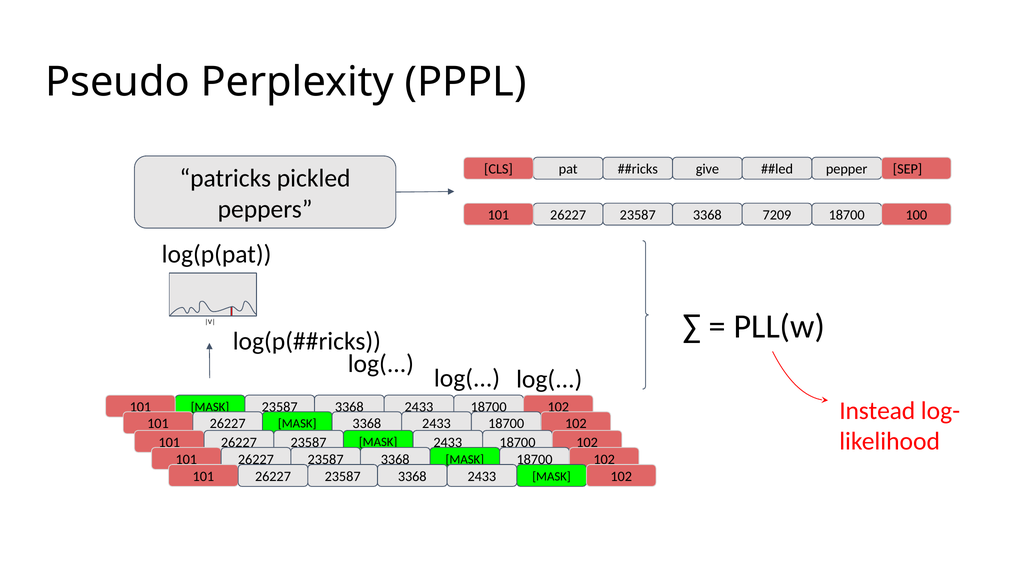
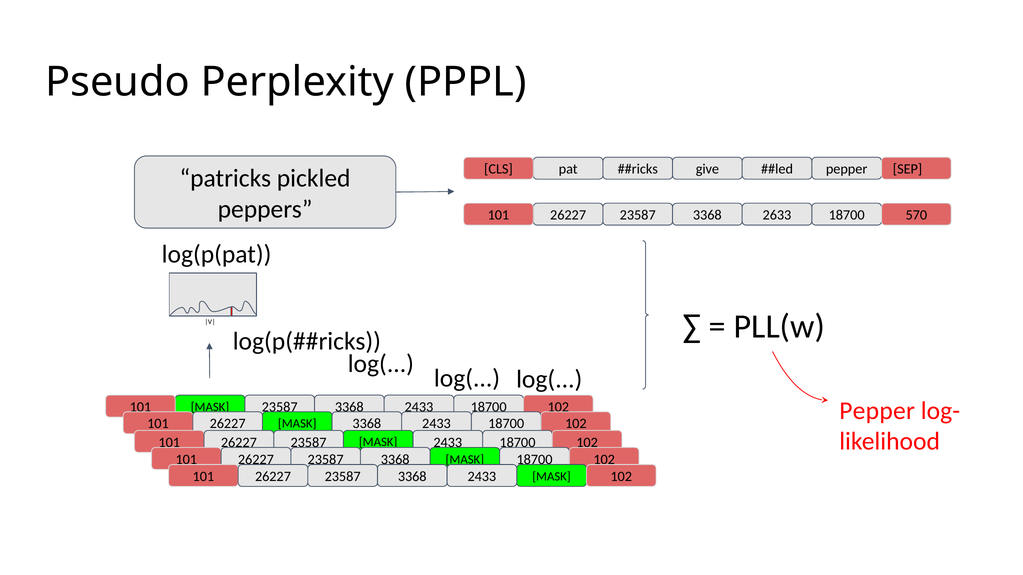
7209: 7209 -> 2633
100: 100 -> 570
Instead at (877, 411): Instead -> Pepper
